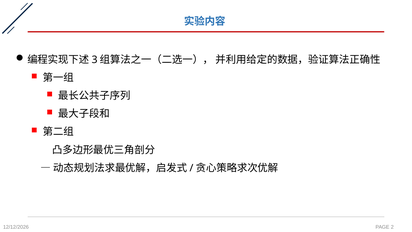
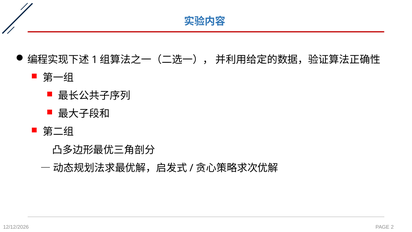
3: 3 -> 1
